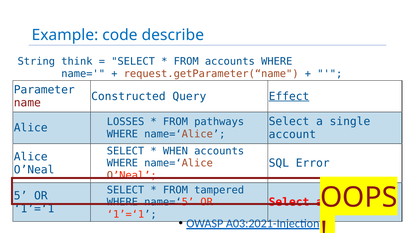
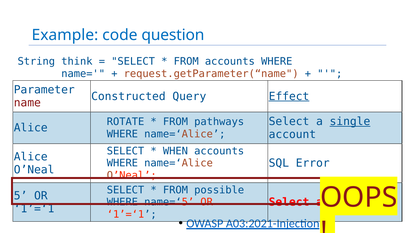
describe: describe -> question
single underline: none -> present
LOSSES: LOSSES -> ROTATE
tampered: tampered -> possible
